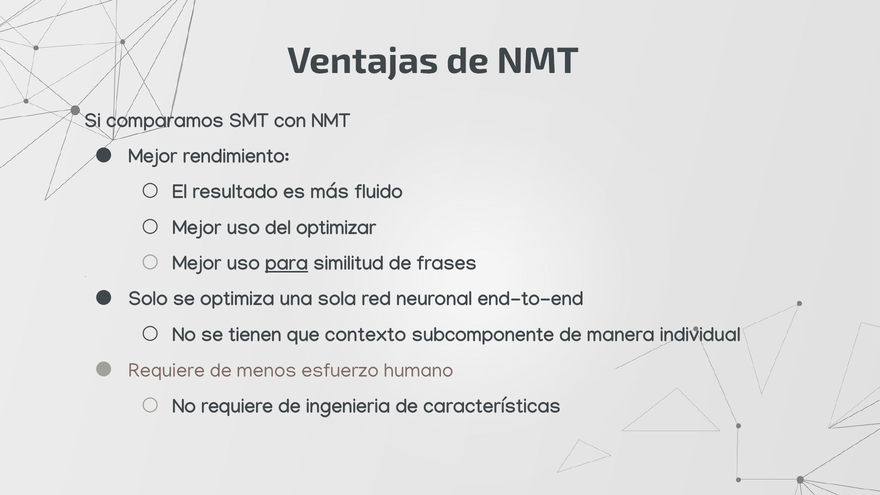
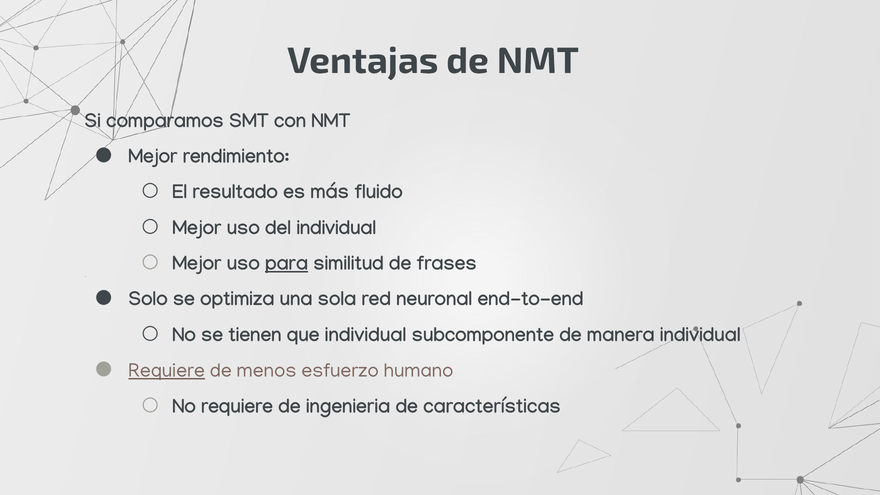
del optimizar: optimizar -> individual
que contexto: contexto -> individual
Requiere at (167, 370) underline: none -> present
